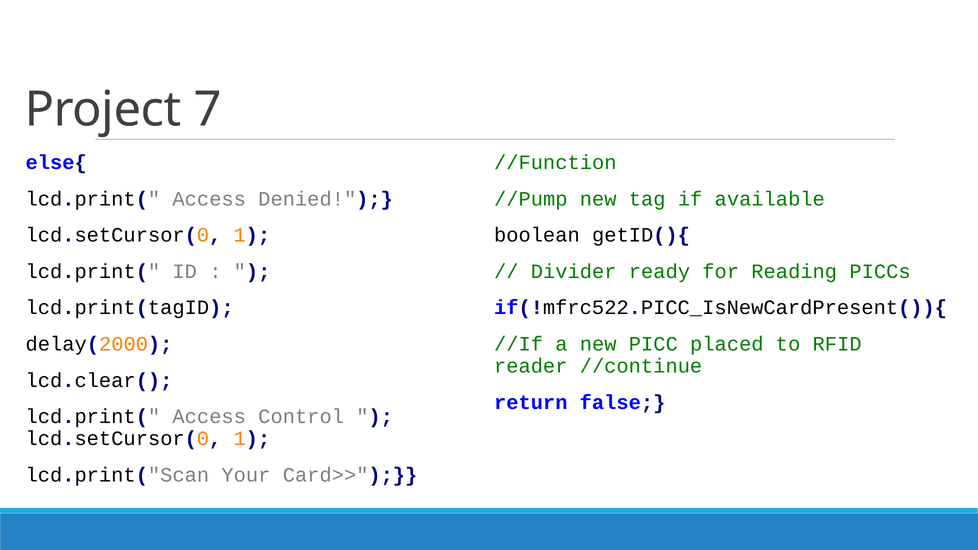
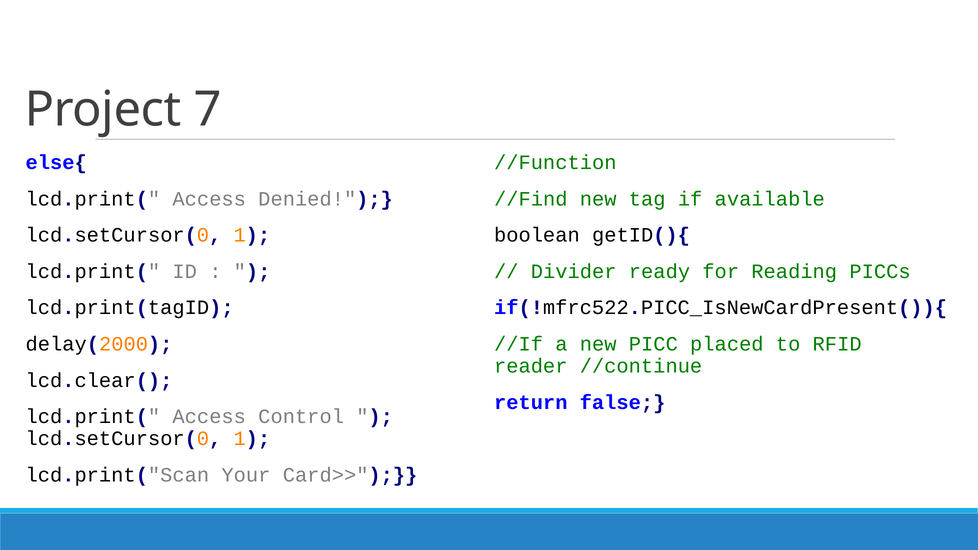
//Pump: //Pump -> //Find
